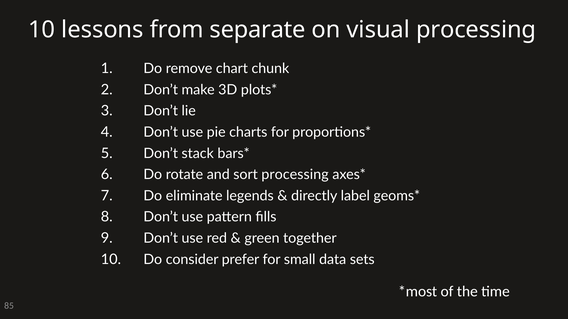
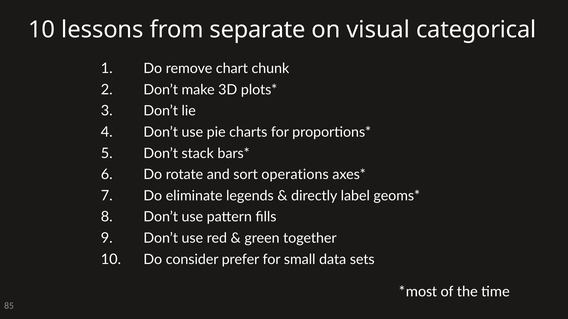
visual processing: processing -> categorical
sort processing: processing -> operations
